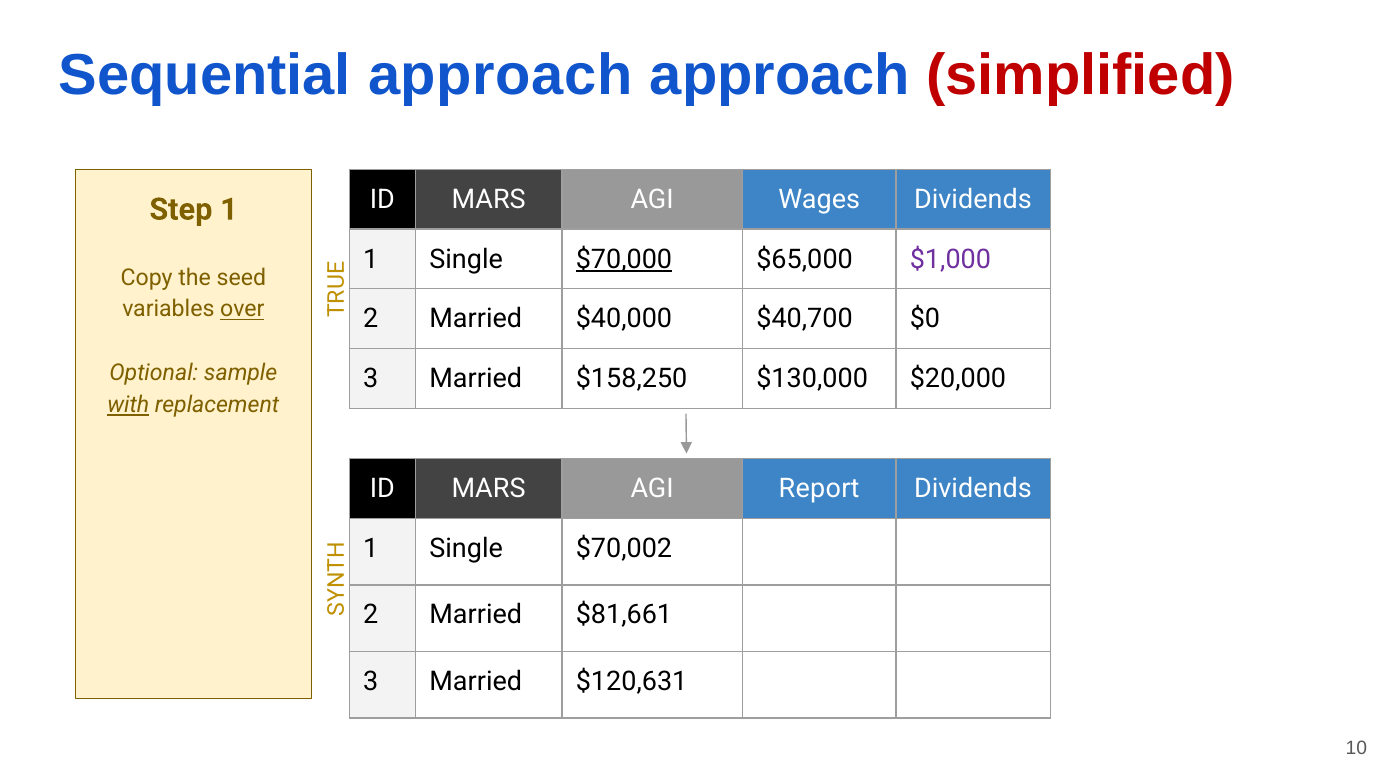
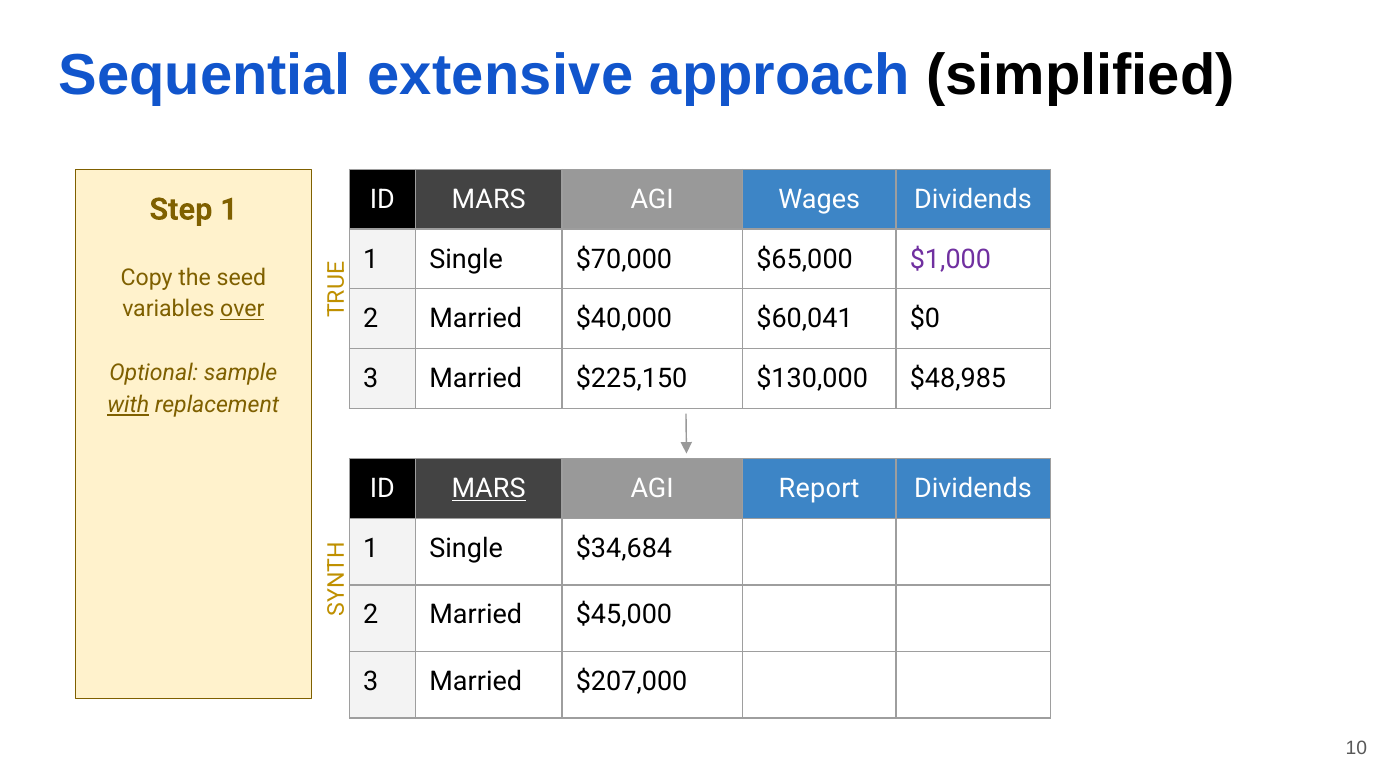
Sequential approach: approach -> extensive
simplified colour: red -> black
$70,000 underline: present -> none
$40,700: $40,700 -> $60,041
$158,250: $158,250 -> $225,150
$20,000: $20,000 -> $48,985
MARS at (489, 489) underline: none -> present
$70,002: $70,002 -> $34,684
$81,661: $81,661 -> $45,000
$120,631: $120,631 -> $207,000
